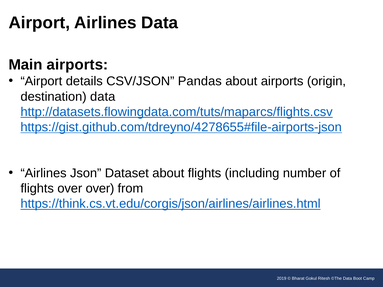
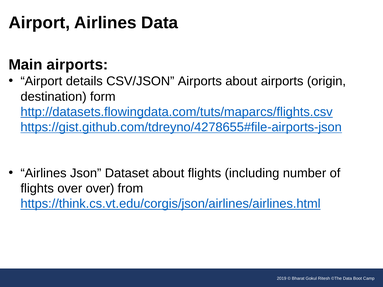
CSV/JSON Pandas: Pandas -> Airports
destination data: data -> form
